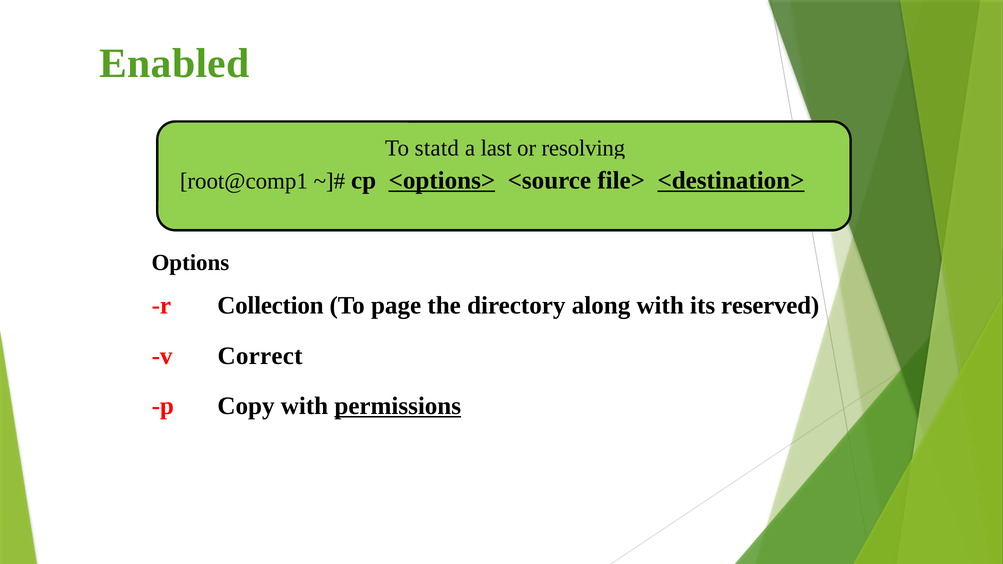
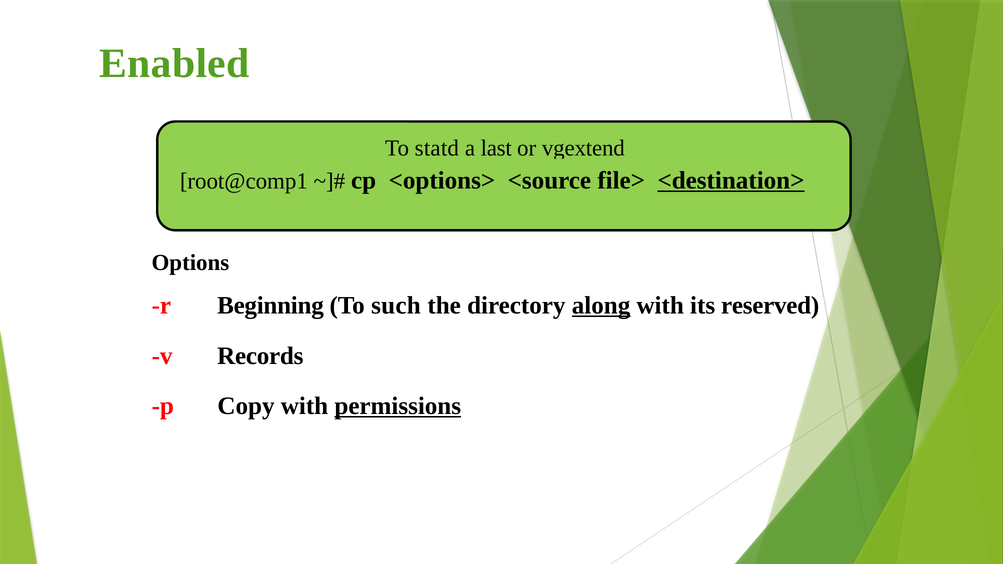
resolving: resolving -> vgextend
<options> underline: present -> none
Collection: Collection -> Beginning
page: page -> such
along underline: none -> present
Correct: Correct -> Records
